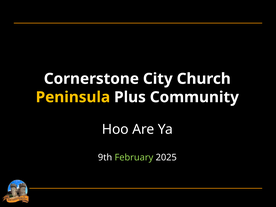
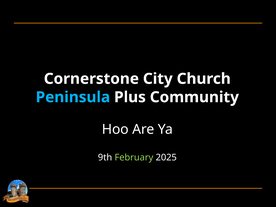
Peninsula colour: yellow -> light blue
